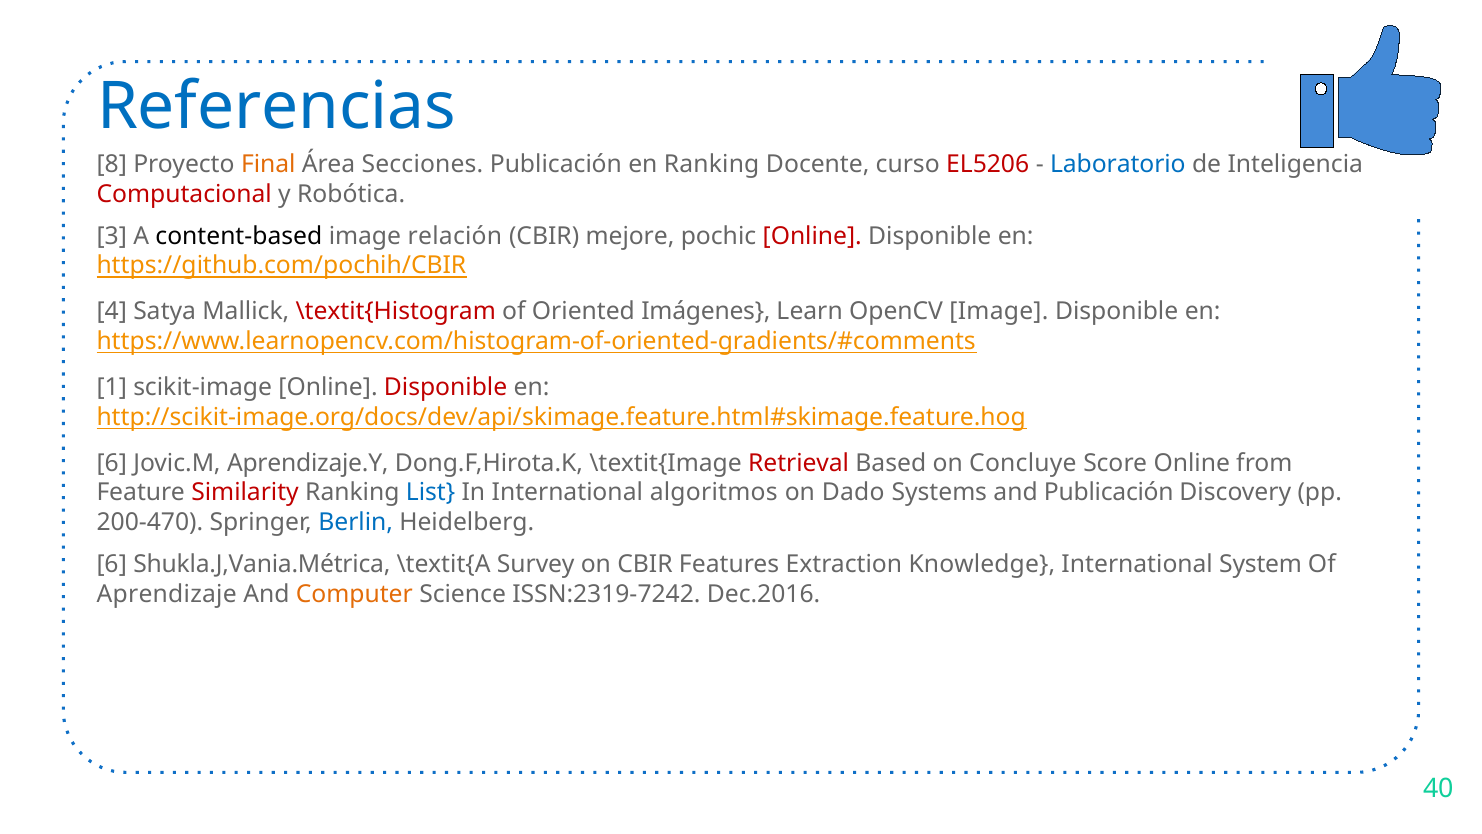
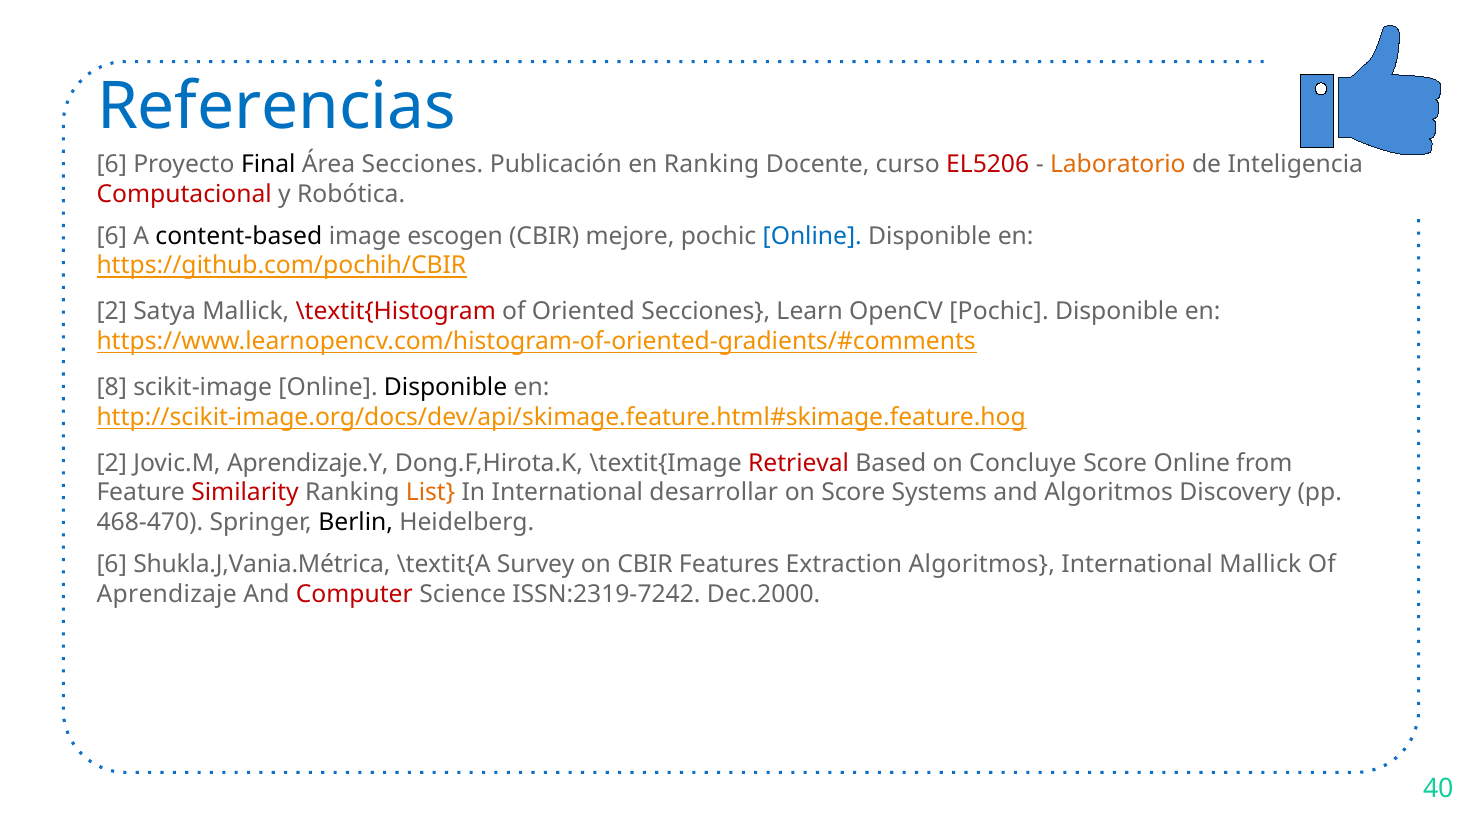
8 at (112, 164): 8 -> 6
Final colour: orange -> black
Laboratorio colour: blue -> orange
3 at (112, 236): 3 -> 6
relación: relación -> escogen
Online at (812, 236) colour: red -> blue
4 at (112, 312): 4 -> 2
Oriented Imágenes: Imágenes -> Secciones
OpenCV Image: Image -> Pochic
1: 1 -> 8
Disponible at (446, 387) colour: red -> black
6 at (112, 463): 6 -> 2
List colour: blue -> orange
algoritmos: algoritmos -> desarrollar
on Dado: Dado -> Score
and Publicación: Publicación -> Algoritmos
200-470: 200-470 -> 468-470
Berlin colour: blue -> black
Extraction Knowledge: Knowledge -> Algoritmos
International System: System -> Mallick
Computer colour: orange -> red
Dec.2016: Dec.2016 -> Dec.2000
